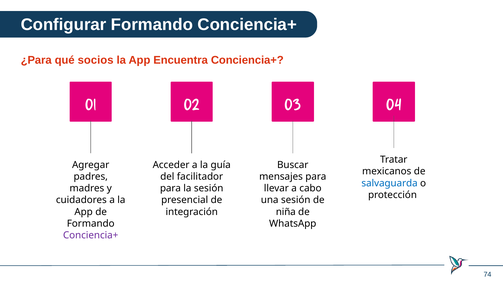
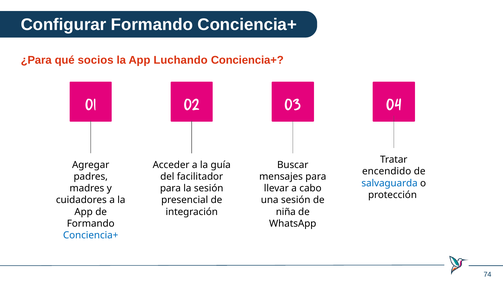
Encuentra: Encuentra -> Luchando
mexicanos: mexicanos -> encendido
Conciencia+ at (91, 235) colour: purple -> blue
